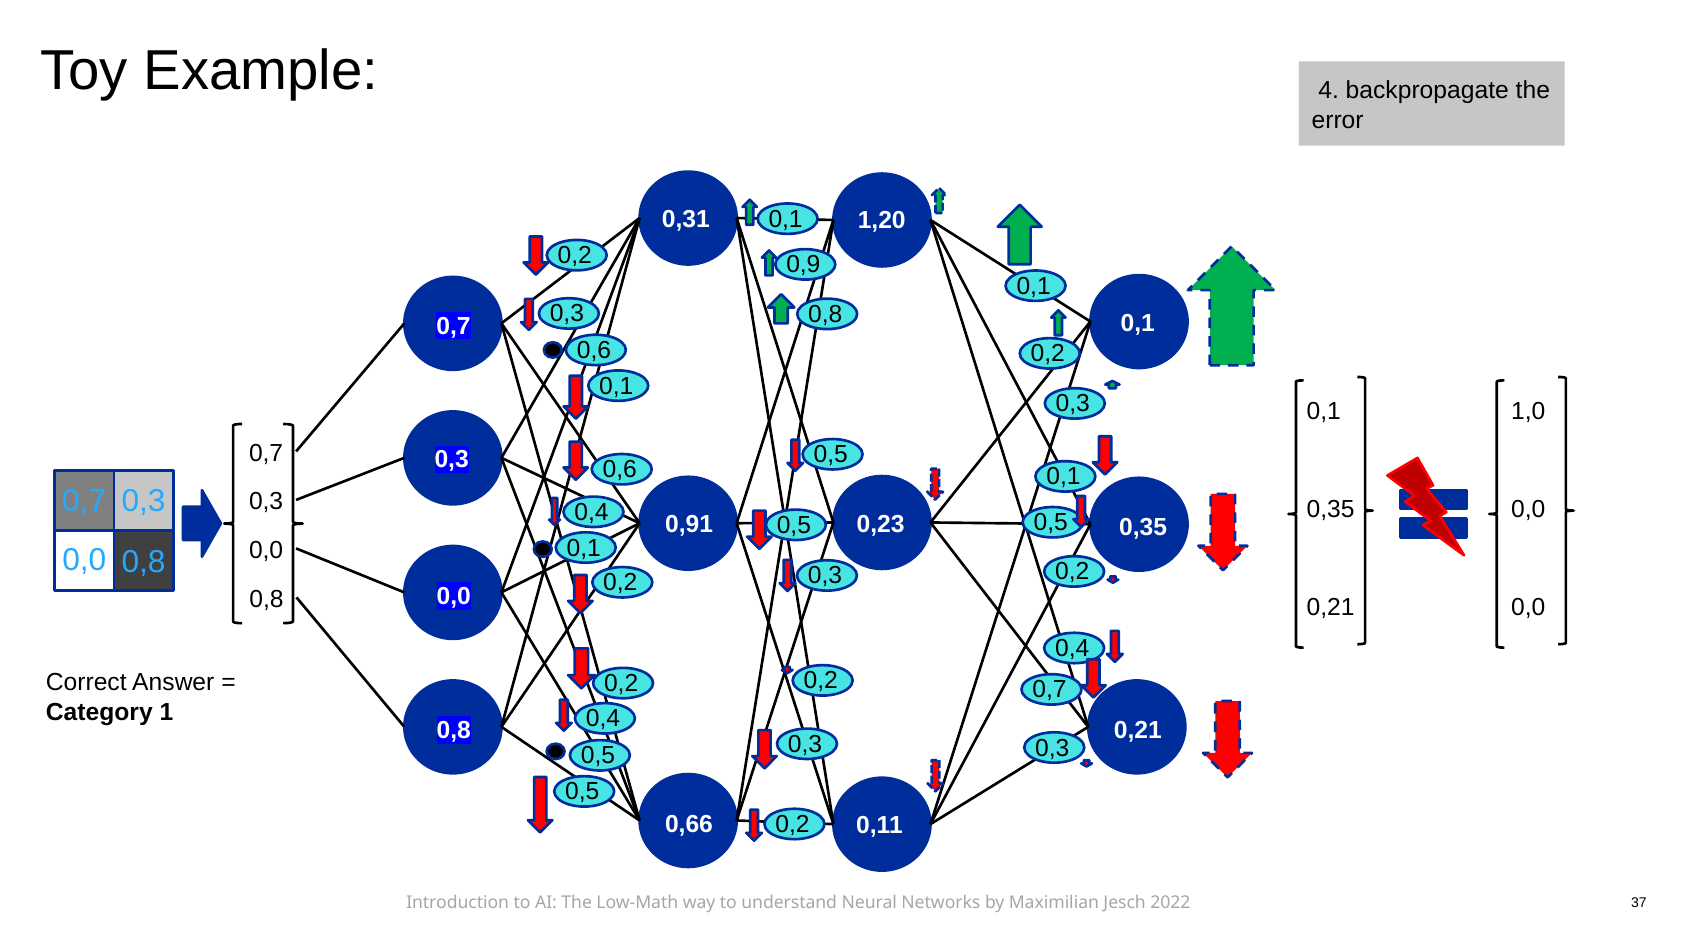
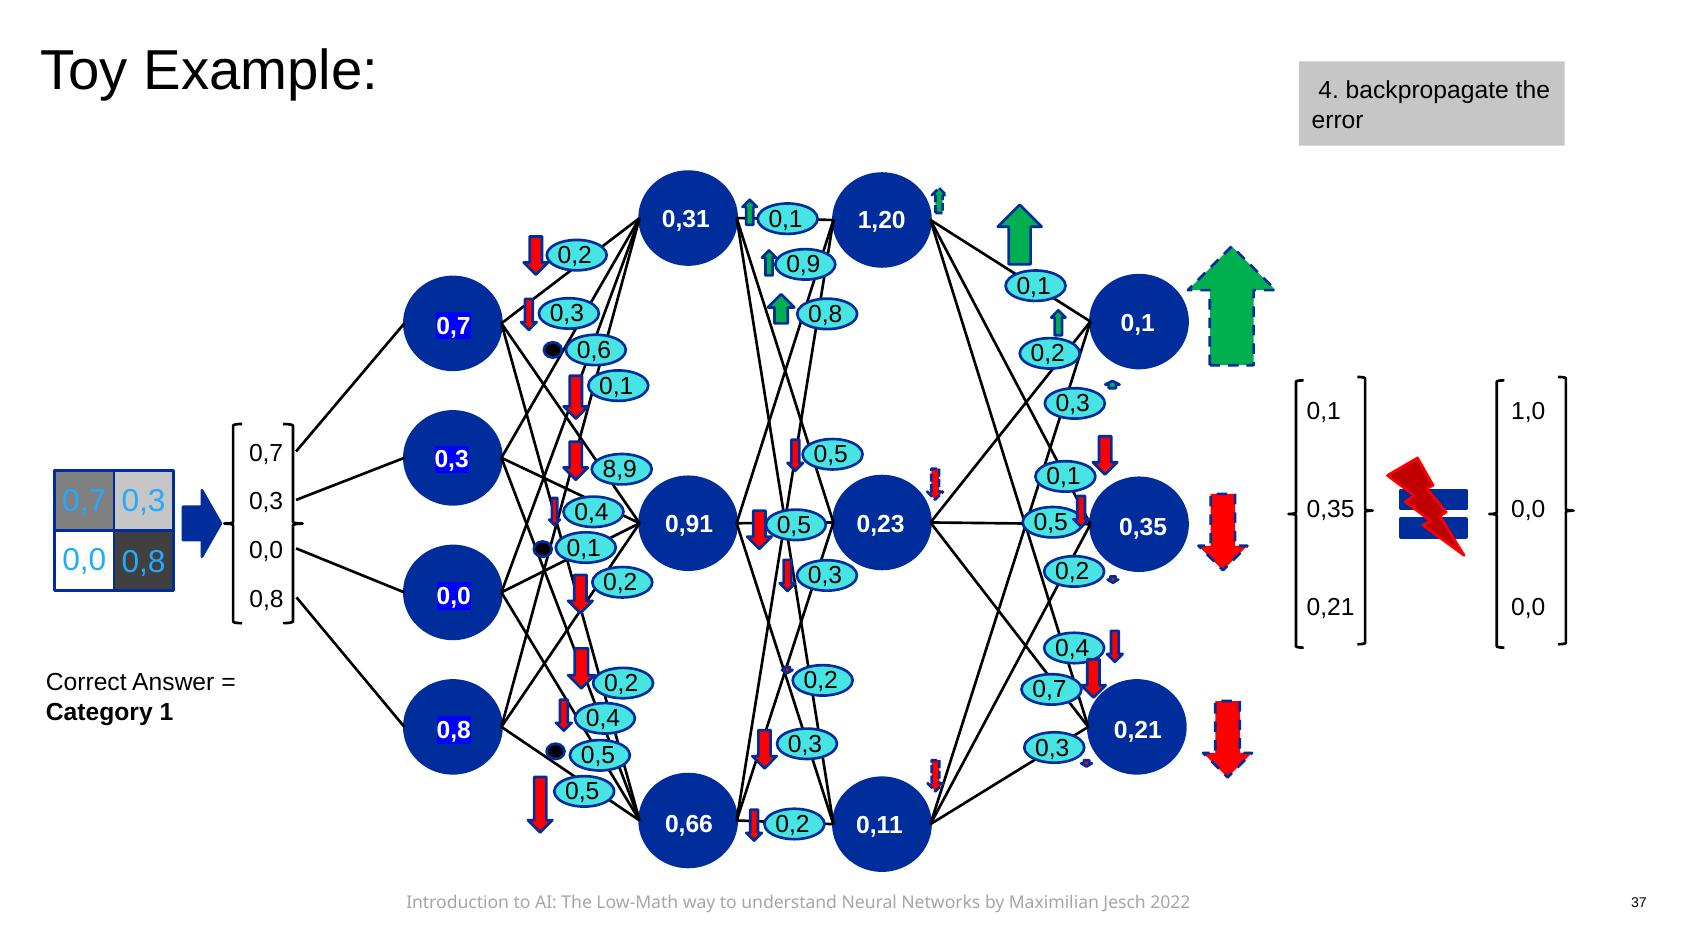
0,6 at (620, 470): 0,6 -> 8,9
